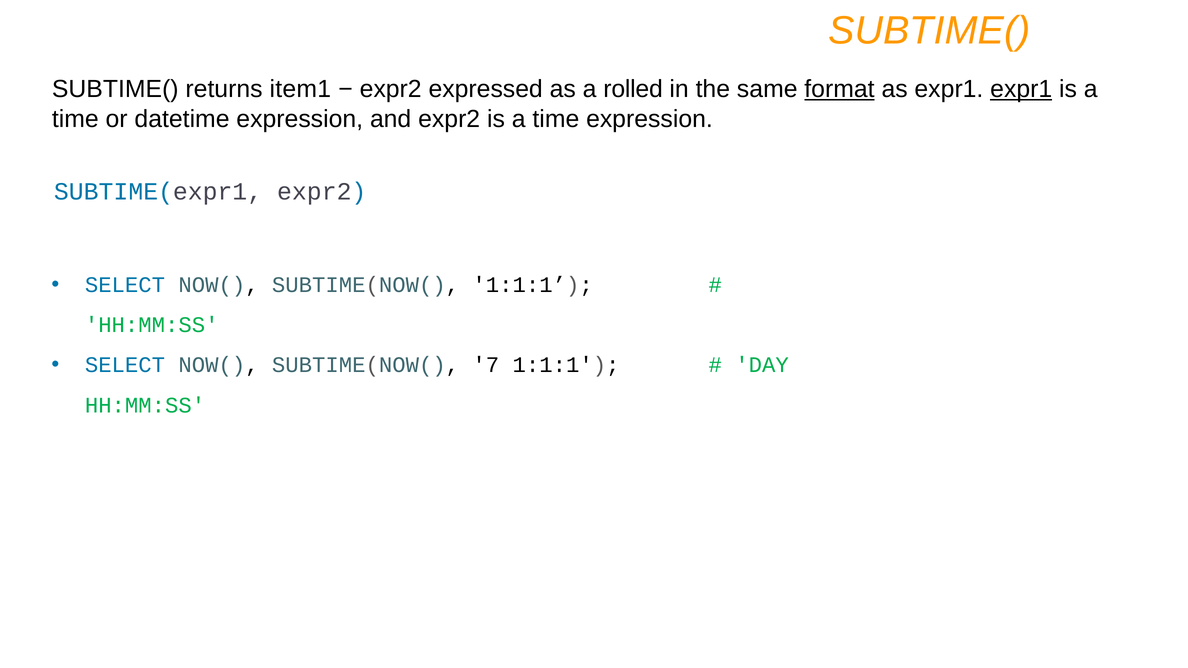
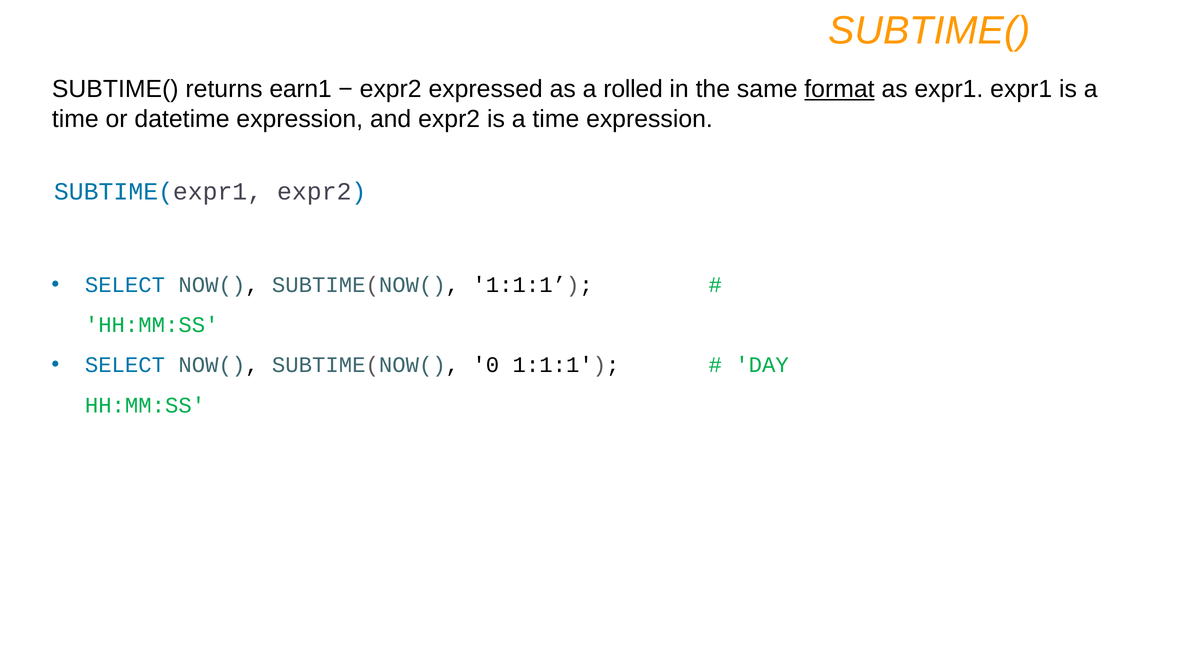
item1: item1 -> earn1
expr1 at (1021, 89) underline: present -> none
7: 7 -> 0
